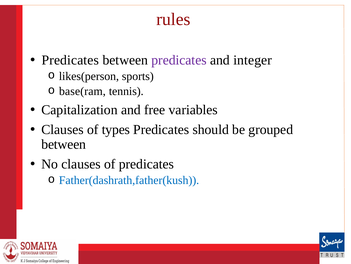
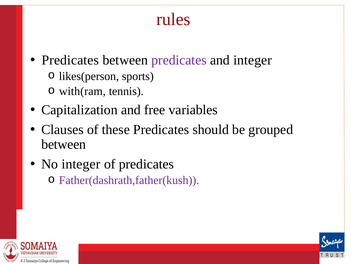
base(ram: base(ram -> with(ram
types: types -> these
No clauses: clauses -> integer
Father(dashrath,father(kush colour: blue -> purple
